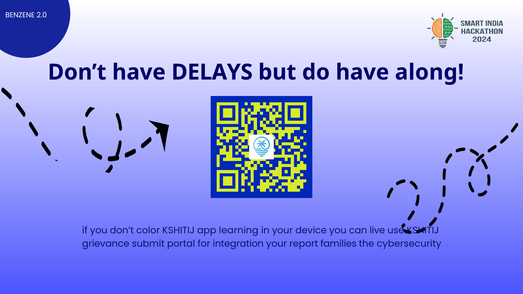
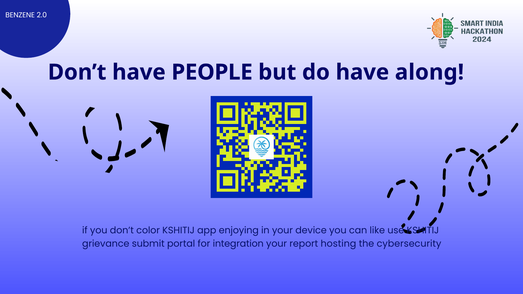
DELAYS: DELAYS -> PEOPLE
learning: learning -> enjoying
live: live -> like
families: families -> hosting
